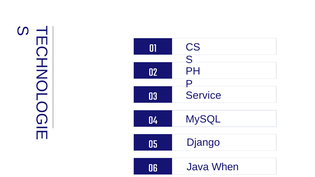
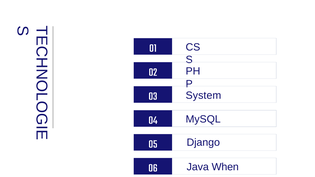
Service: Service -> System
